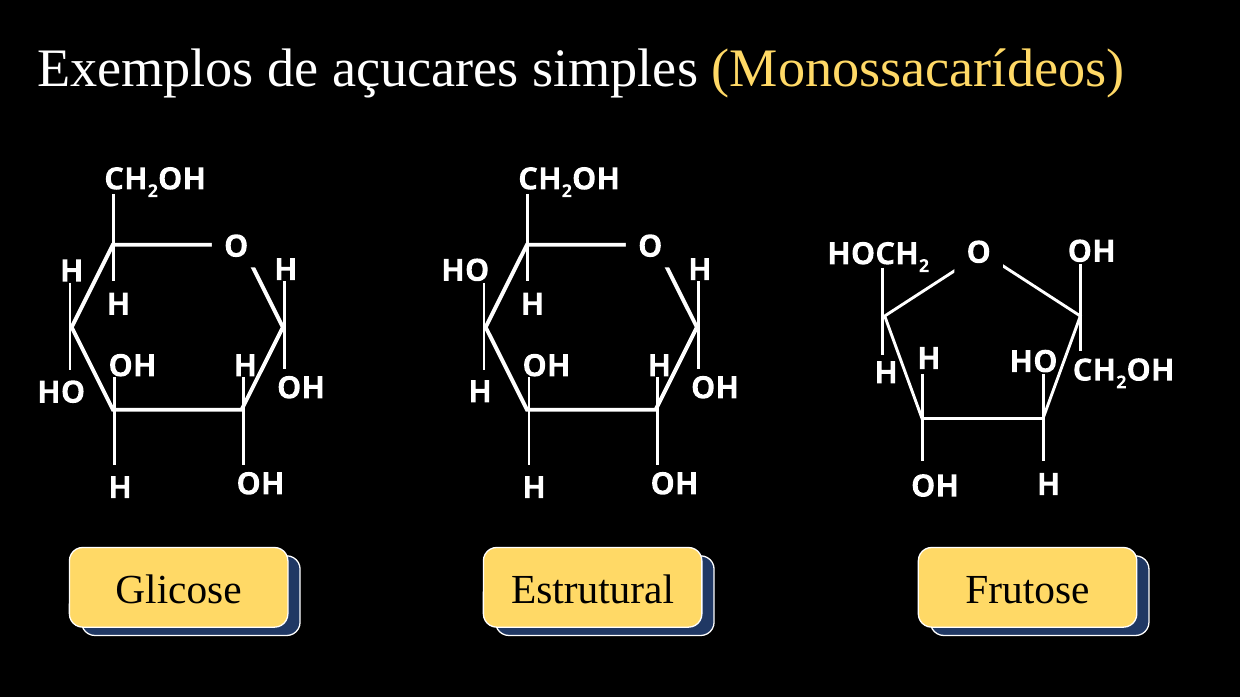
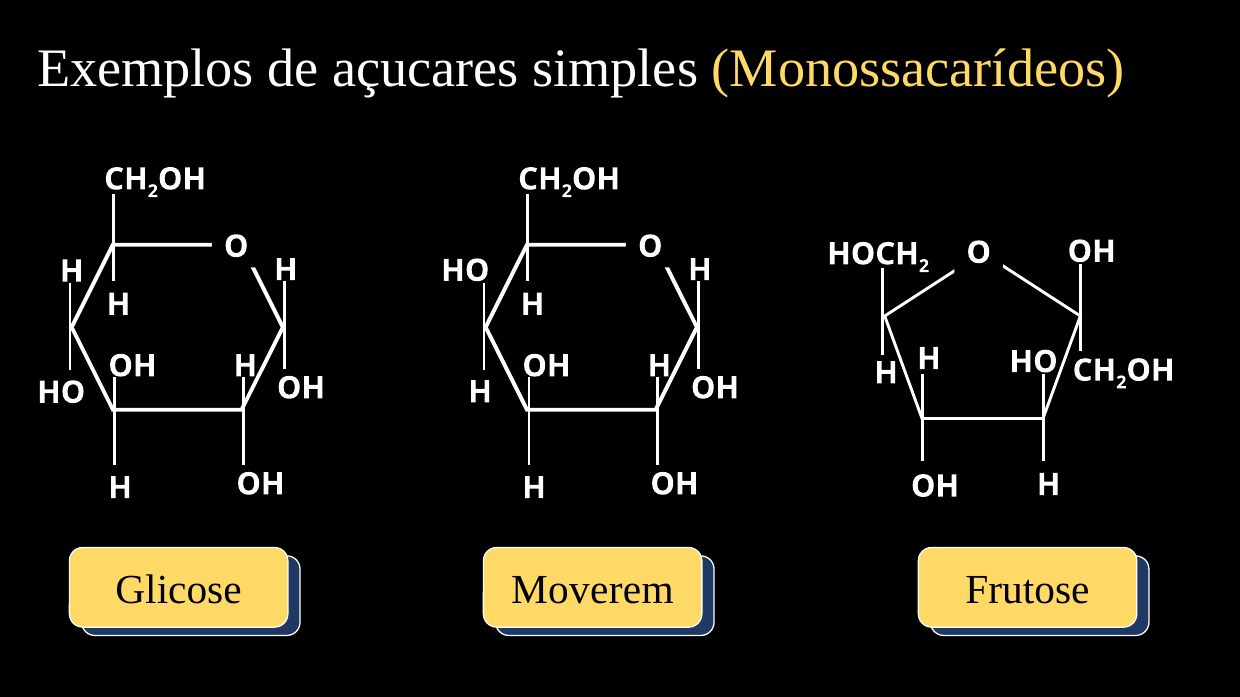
Estrutural: Estrutural -> Moverem
